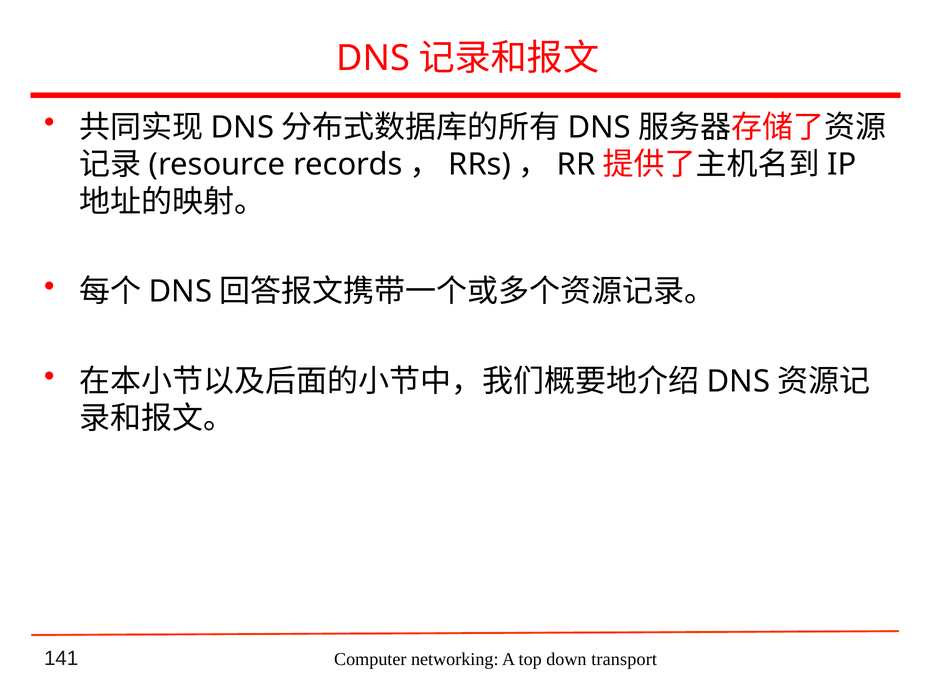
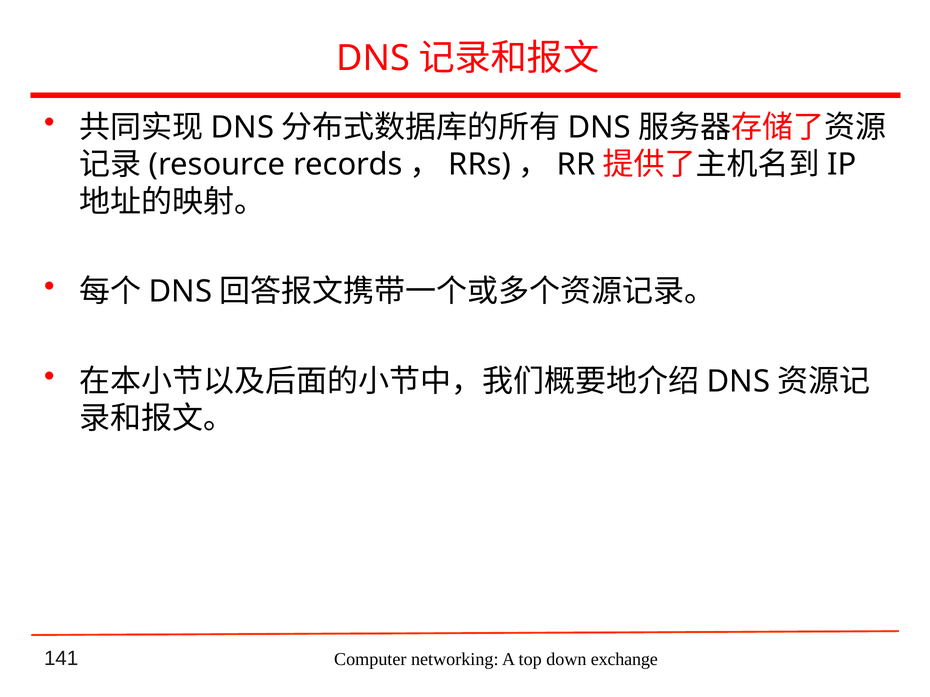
transport: transport -> exchange
